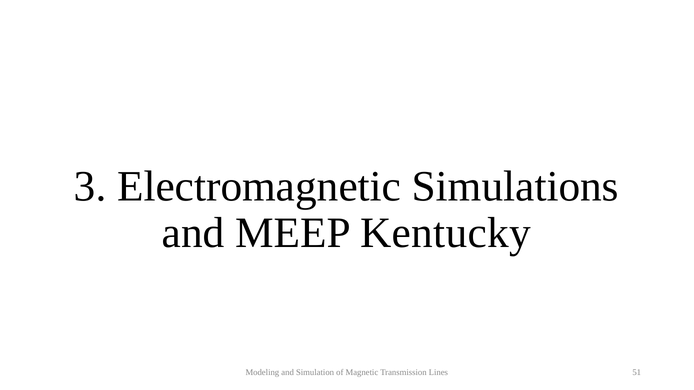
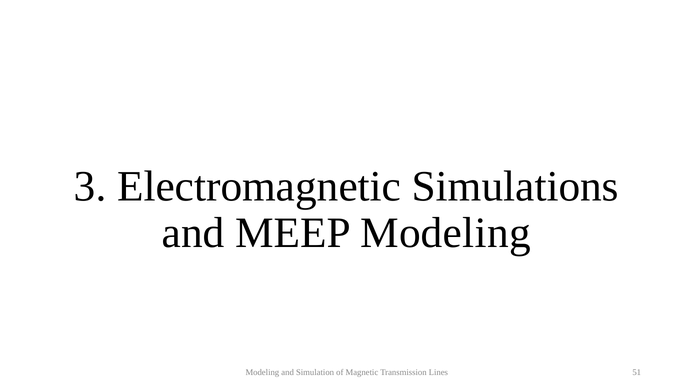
MEEP Kentucky: Kentucky -> Modeling
